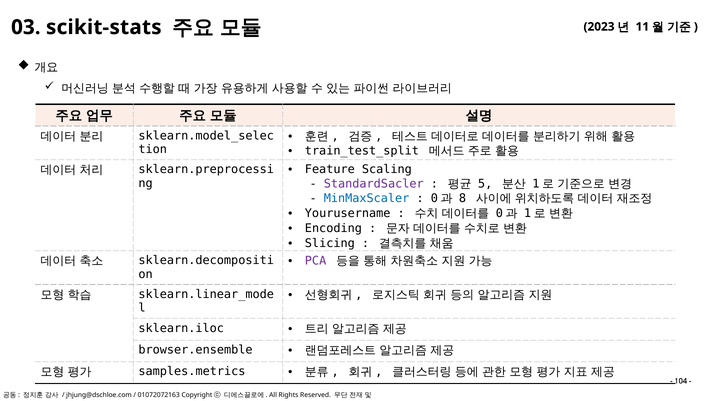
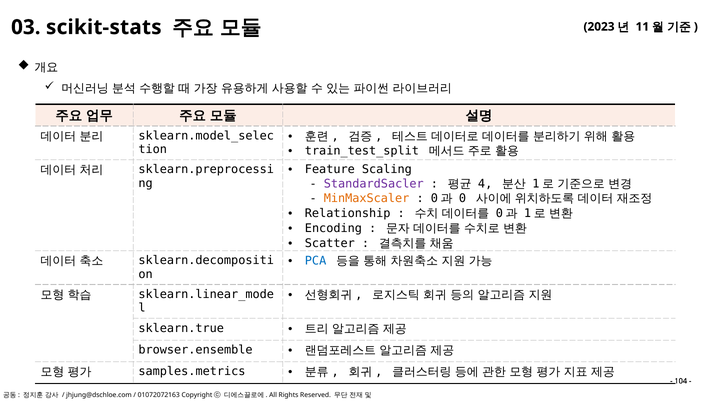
5: 5 -> 4
MinMaxScaler colour: blue -> orange
8: 8 -> 0
Yourusername: Yourusername -> Relationship
Slicing: Slicing -> Scatter
PCA colour: purple -> blue
sklearn.iloc: sklearn.iloc -> sklearn.true
